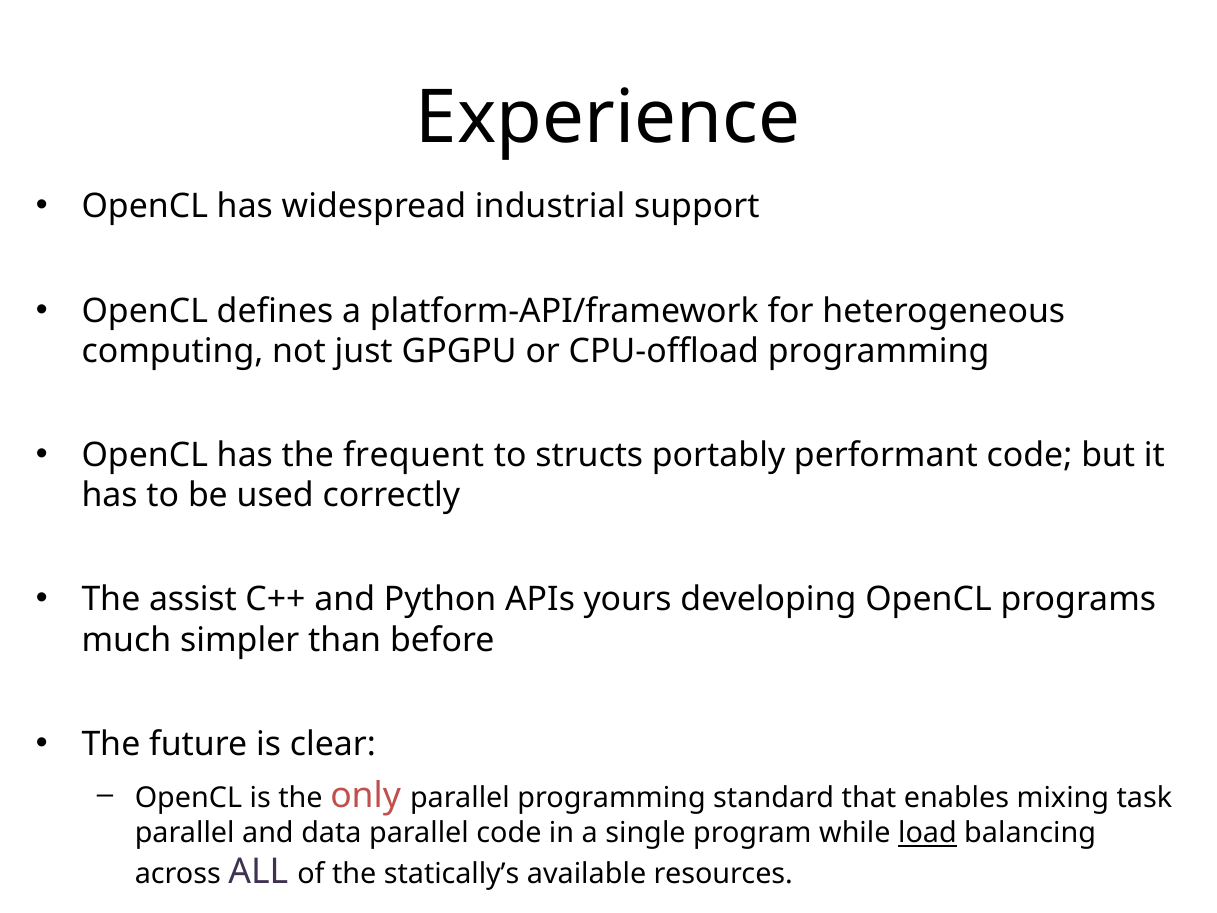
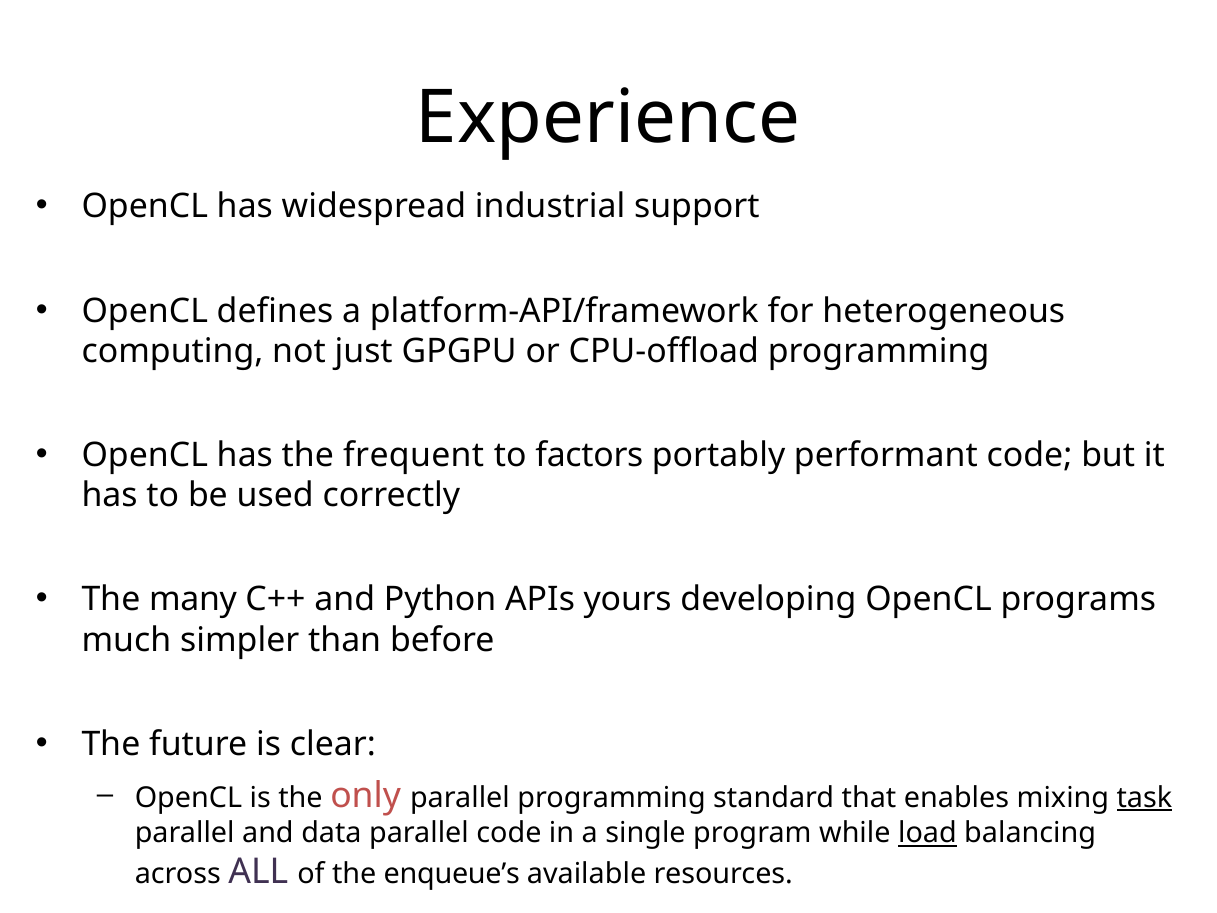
structs: structs -> factors
assist: assist -> many
task underline: none -> present
statically’s: statically’s -> enqueue’s
